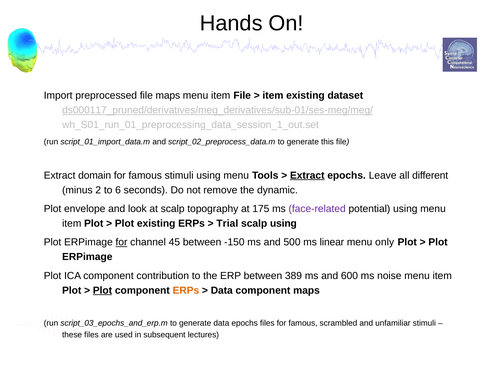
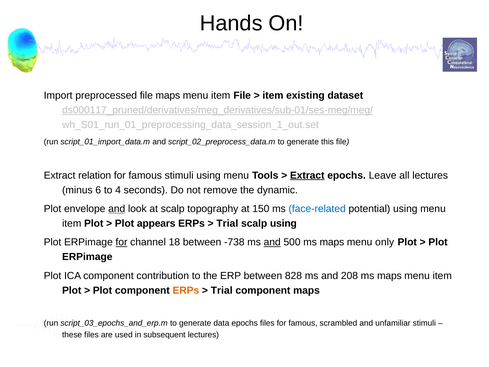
domain: domain -> relation
all different: different -> lectures
2: 2 -> 6
6: 6 -> 4
and at (117, 209) underline: none -> present
175: 175 -> 150
face-related colour: purple -> blue
Plot existing: existing -> appears
45: 45 -> 18
-150: -150 -> -738
and at (272, 242) underline: none -> present
500 ms linear: linear -> maps
389: 389 -> 828
600: 600 -> 208
noise at (389, 275): noise -> maps
Plot at (102, 290) underline: present -> none
Data at (222, 290): Data -> Trial
